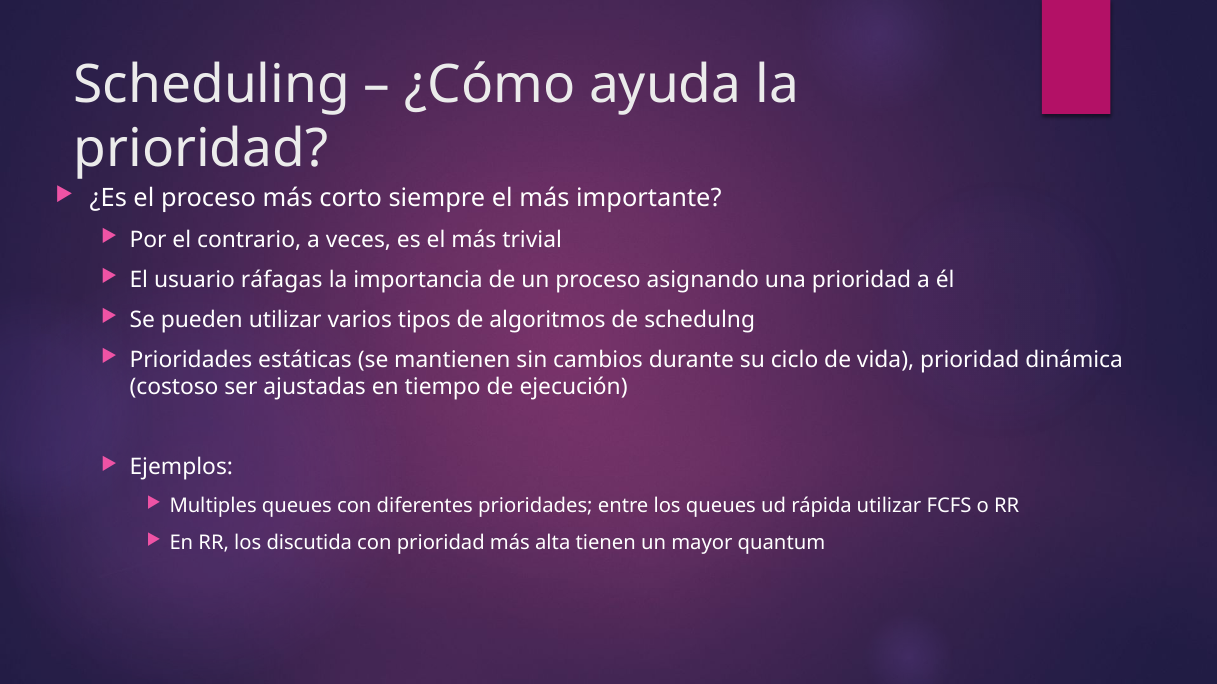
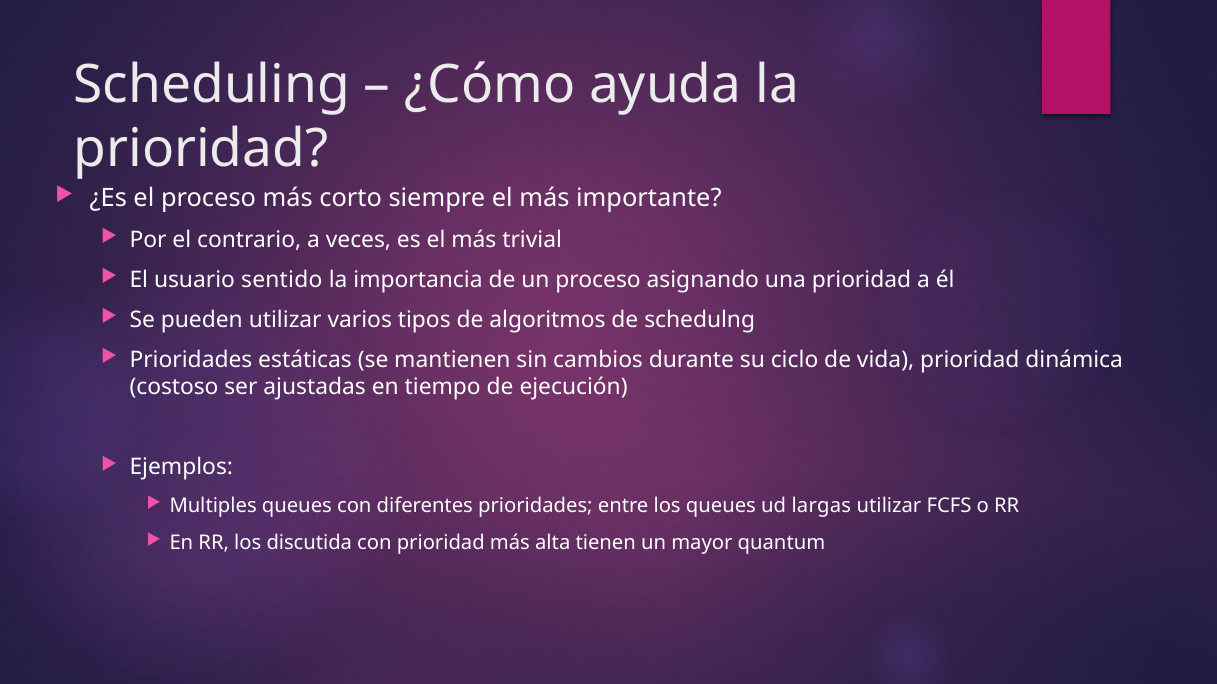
ráfagas: ráfagas -> sentido
rápida: rápida -> largas
